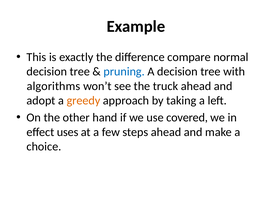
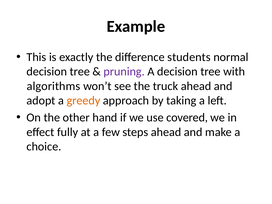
compare: compare -> students
pruning colour: blue -> purple
uses: uses -> fully
